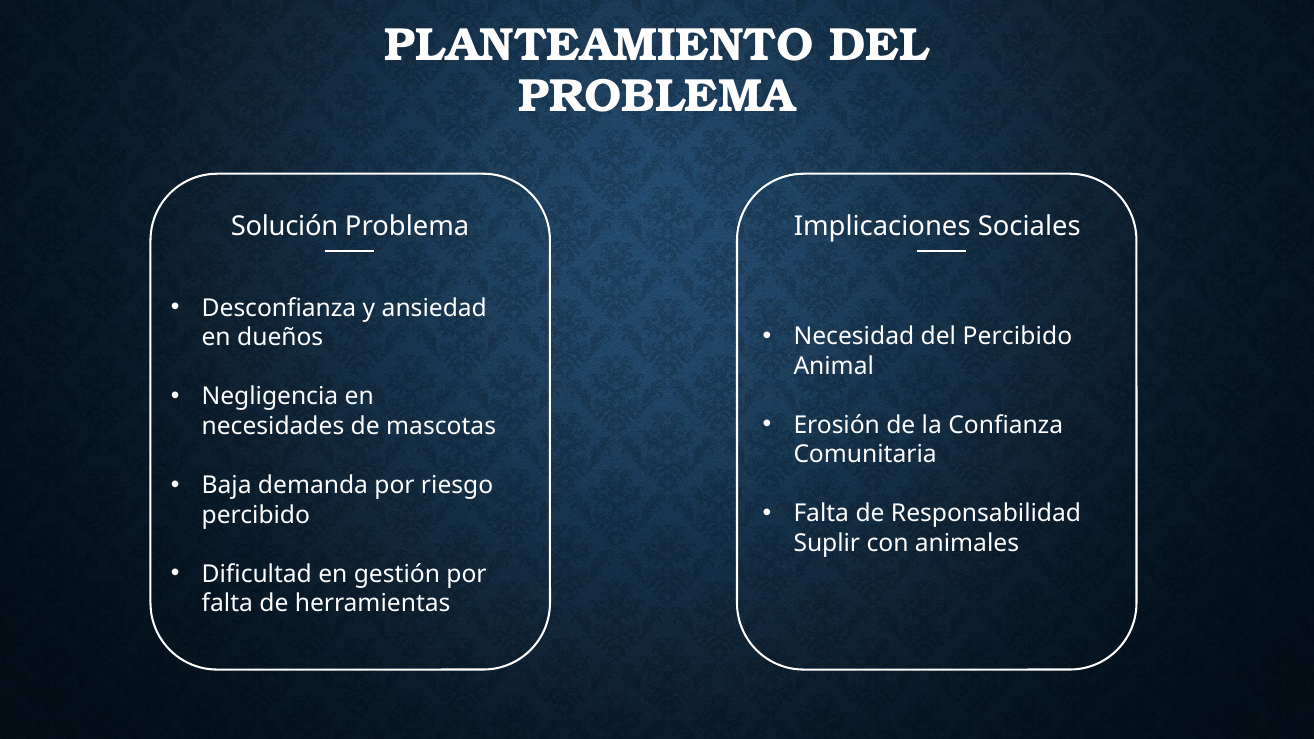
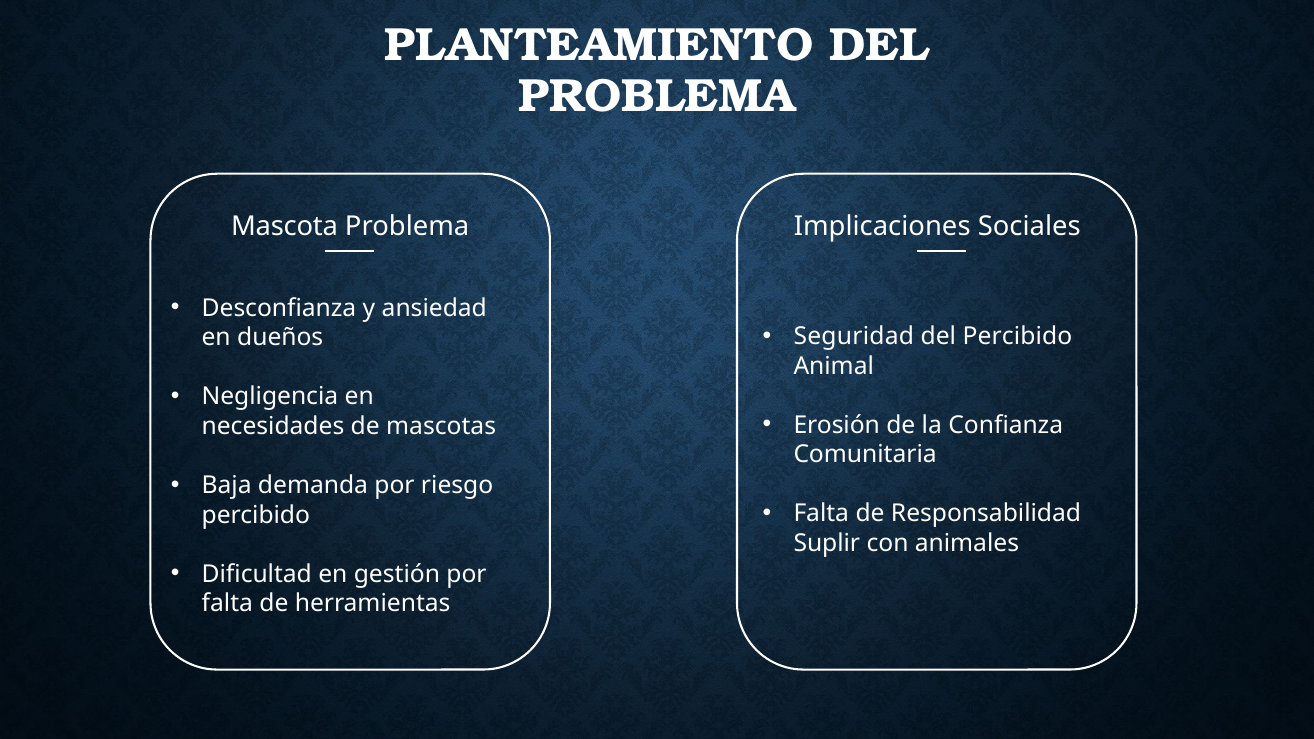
Solución: Solución -> Mascota
Necesidad: Necesidad -> Seguridad
